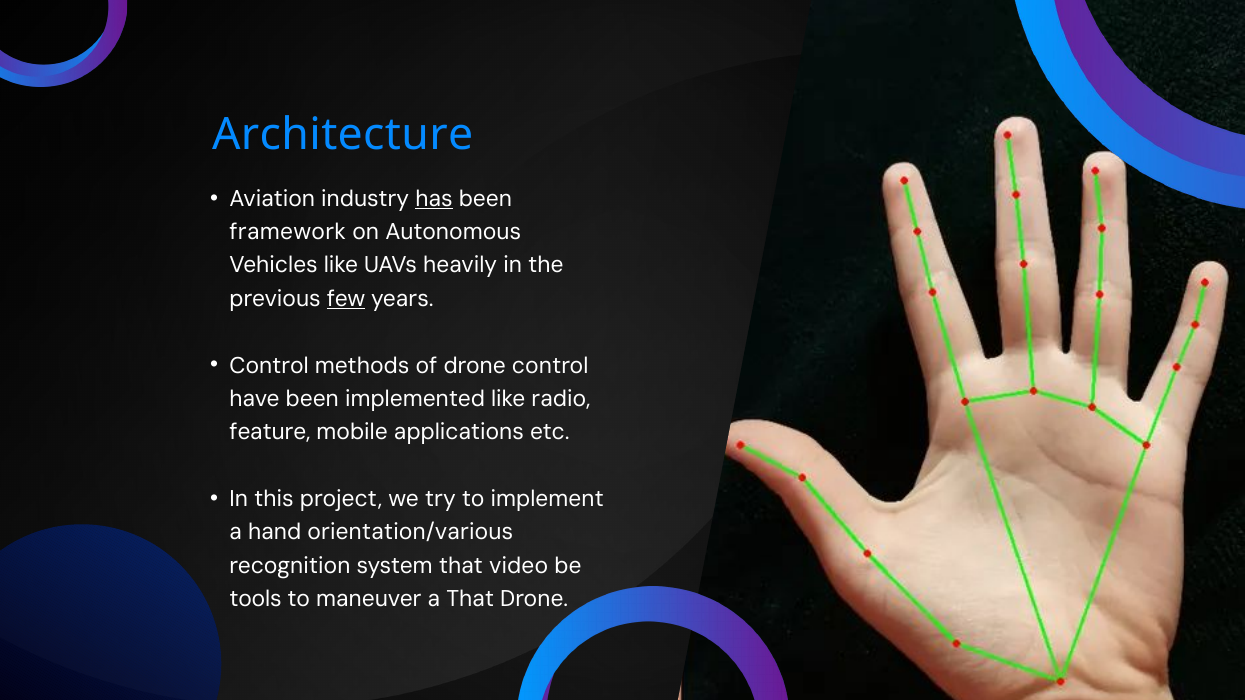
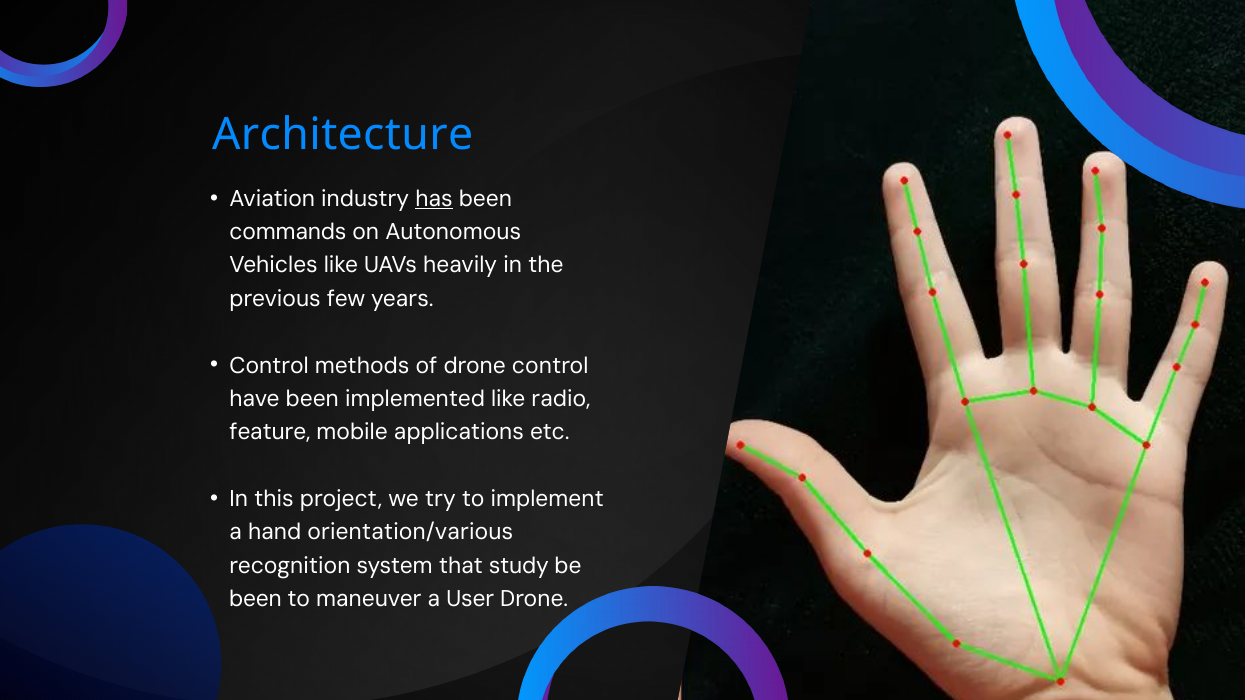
framework: framework -> commands
few underline: present -> none
video: video -> study
tools at (255, 599): tools -> been
a That: That -> User
